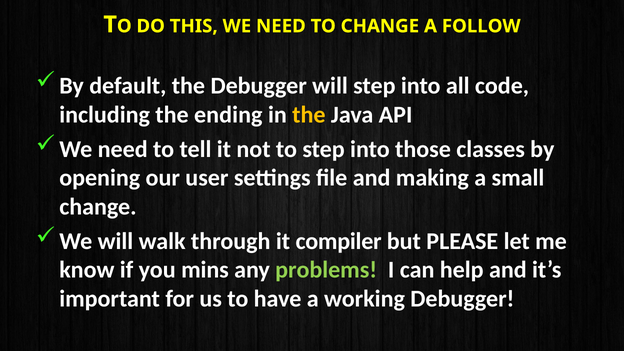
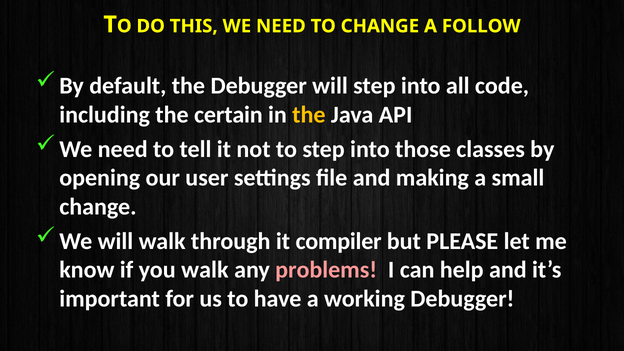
ending: ending -> certain
you mins: mins -> walk
problems colour: light green -> pink
